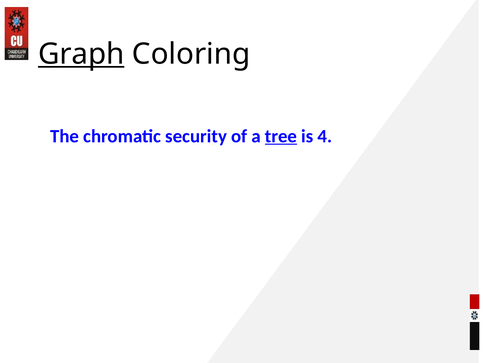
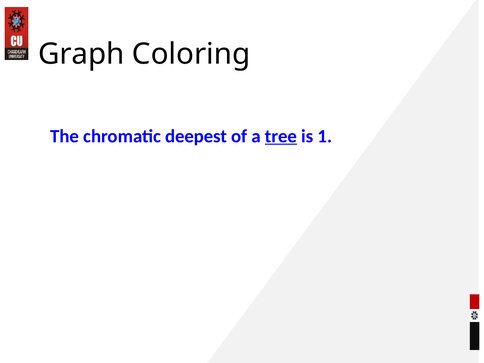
Graph underline: present -> none
security: security -> deepest
4: 4 -> 1
